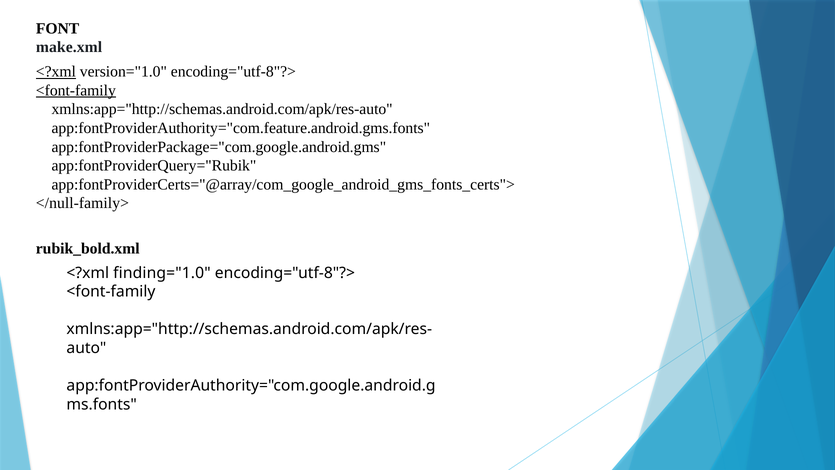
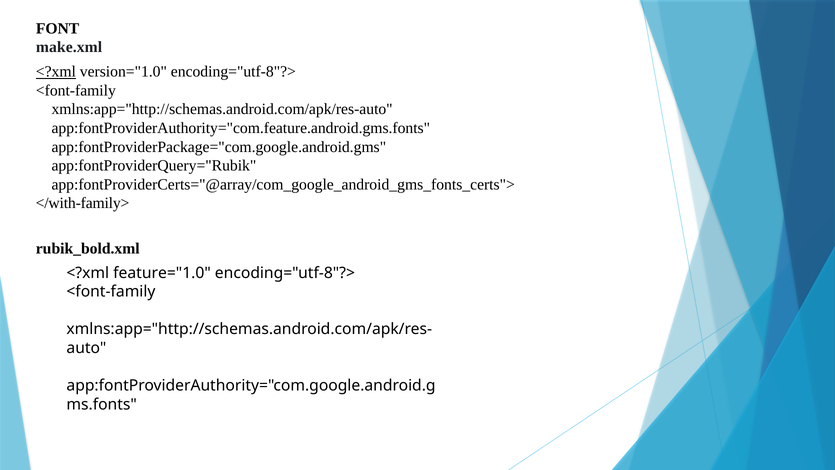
<font-family at (76, 90) underline: present -> none
</null-family>: </null-family> -> </with-family>
finding="1.0: finding="1.0 -> feature="1.0
